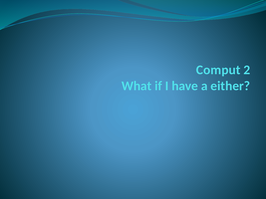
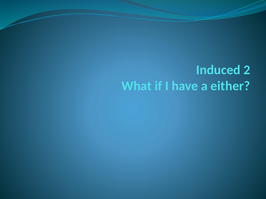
Comput: Comput -> Induced
